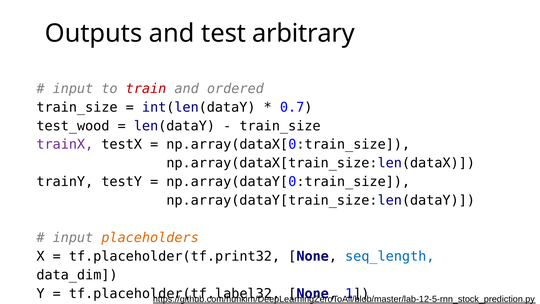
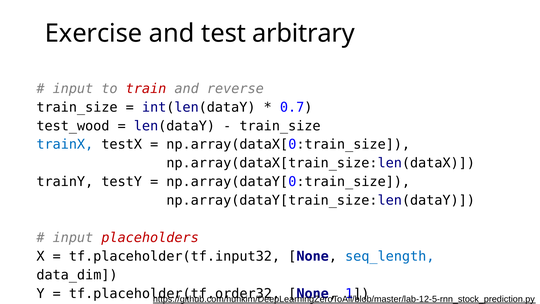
Outputs: Outputs -> Exercise
ordered: ordered -> reverse
trainX colour: purple -> blue
placeholders colour: orange -> red
tf.placeholder(tf.print32: tf.placeholder(tf.print32 -> tf.placeholder(tf.input32
tf.placeholder(tf.label32: tf.placeholder(tf.label32 -> tf.placeholder(tf.order32
